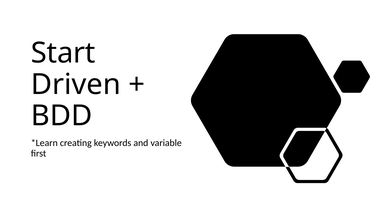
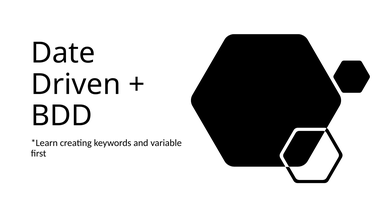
Start: Start -> Date
